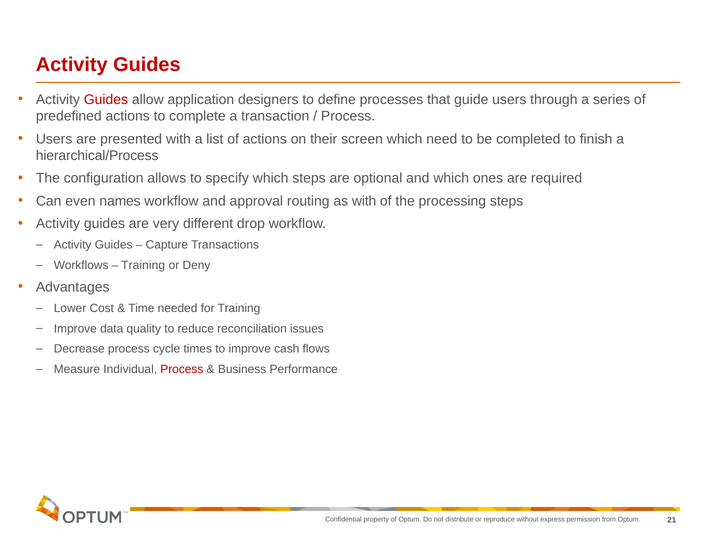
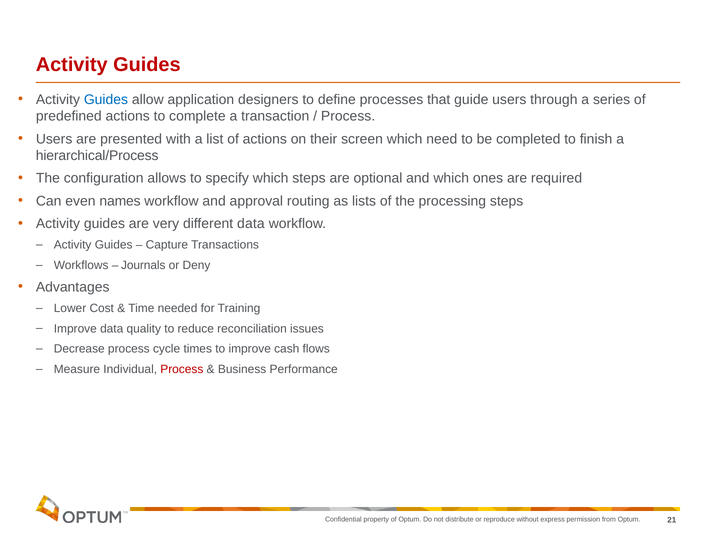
Guides at (106, 100) colour: red -> blue
as with: with -> lists
different drop: drop -> data
Training at (143, 265): Training -> Journals
